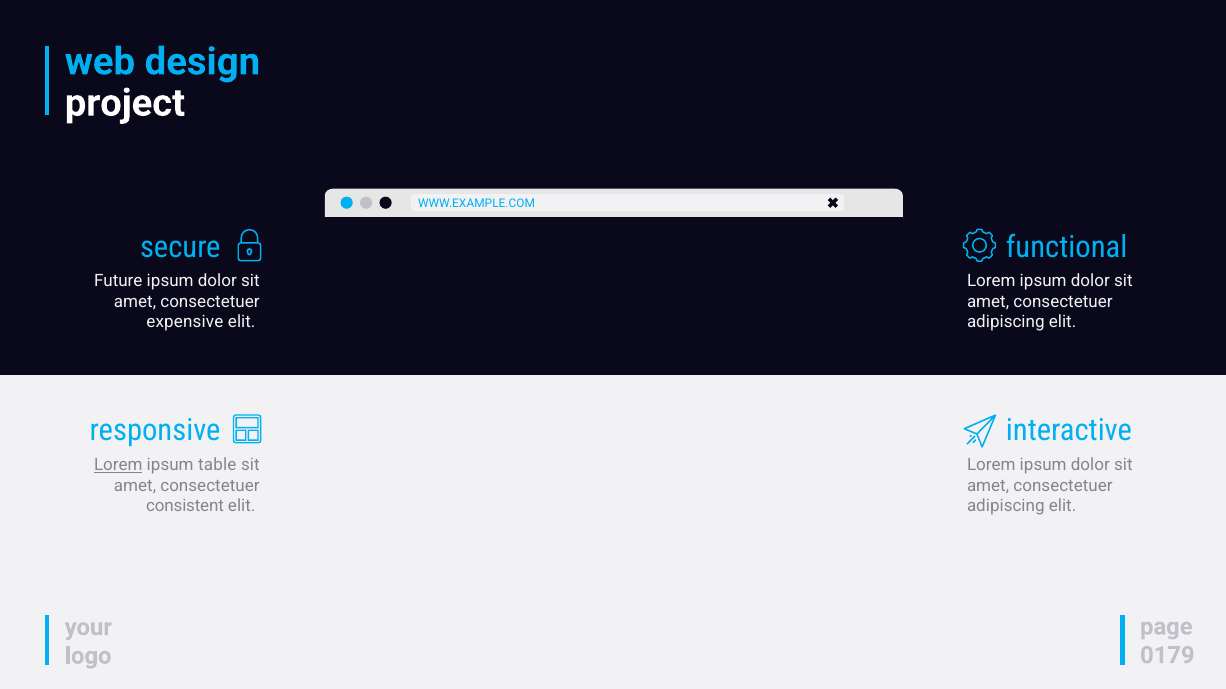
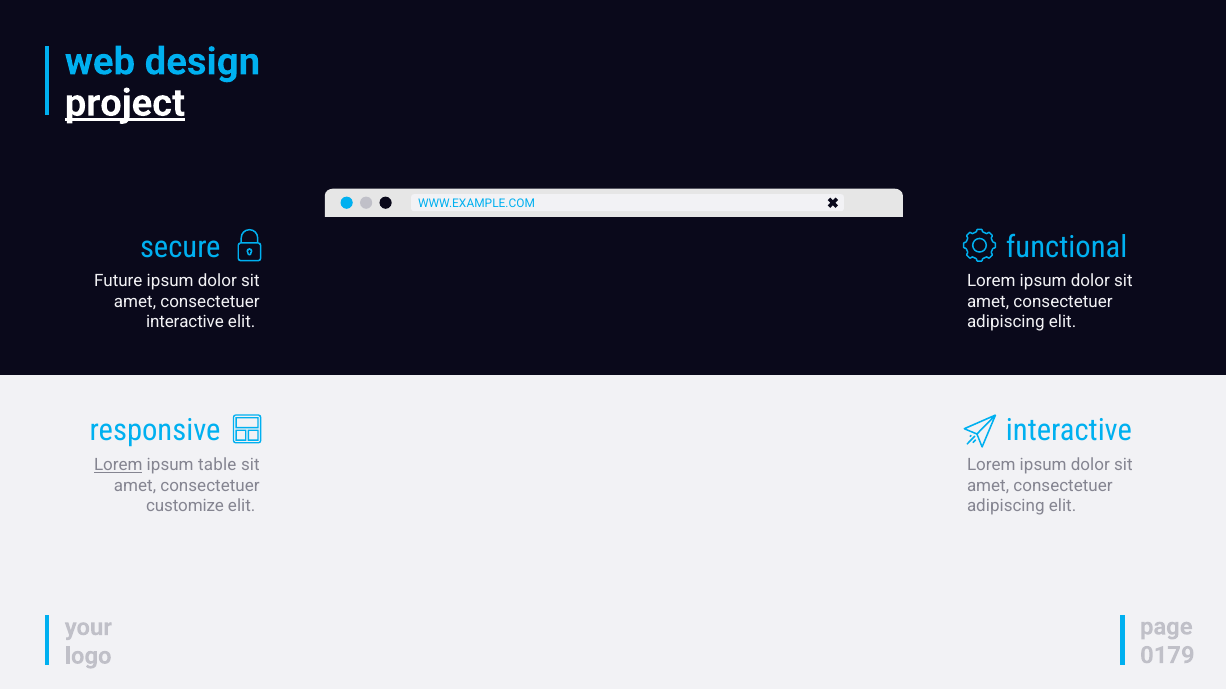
project underline: none -> present
expensive at (185, 322): expensive -> interactive
consistent: consistent -> customize
